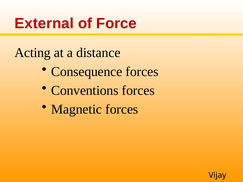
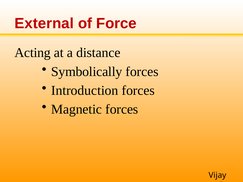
Consequence: Consequence -> Symbolically
Conventions: Conventions -> Introduction
